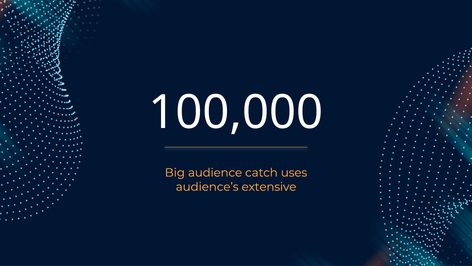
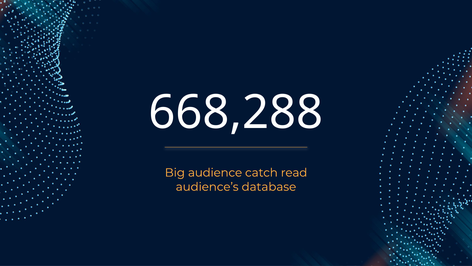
100,000: 100,000 -> 668,288
uses: uses -> read
extensive: extensive -> database
